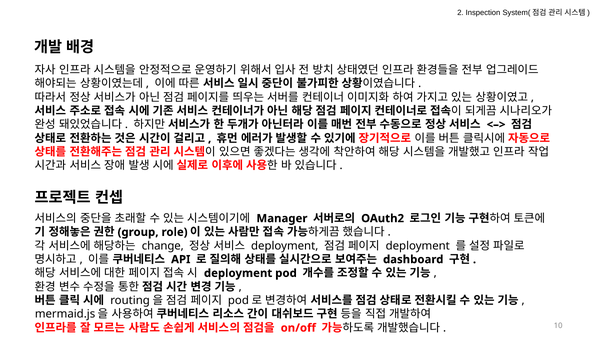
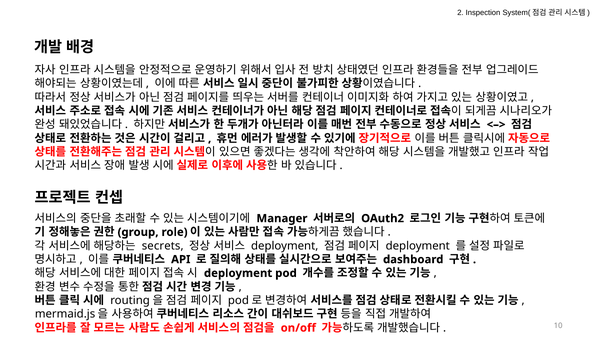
change: change -> secrets
